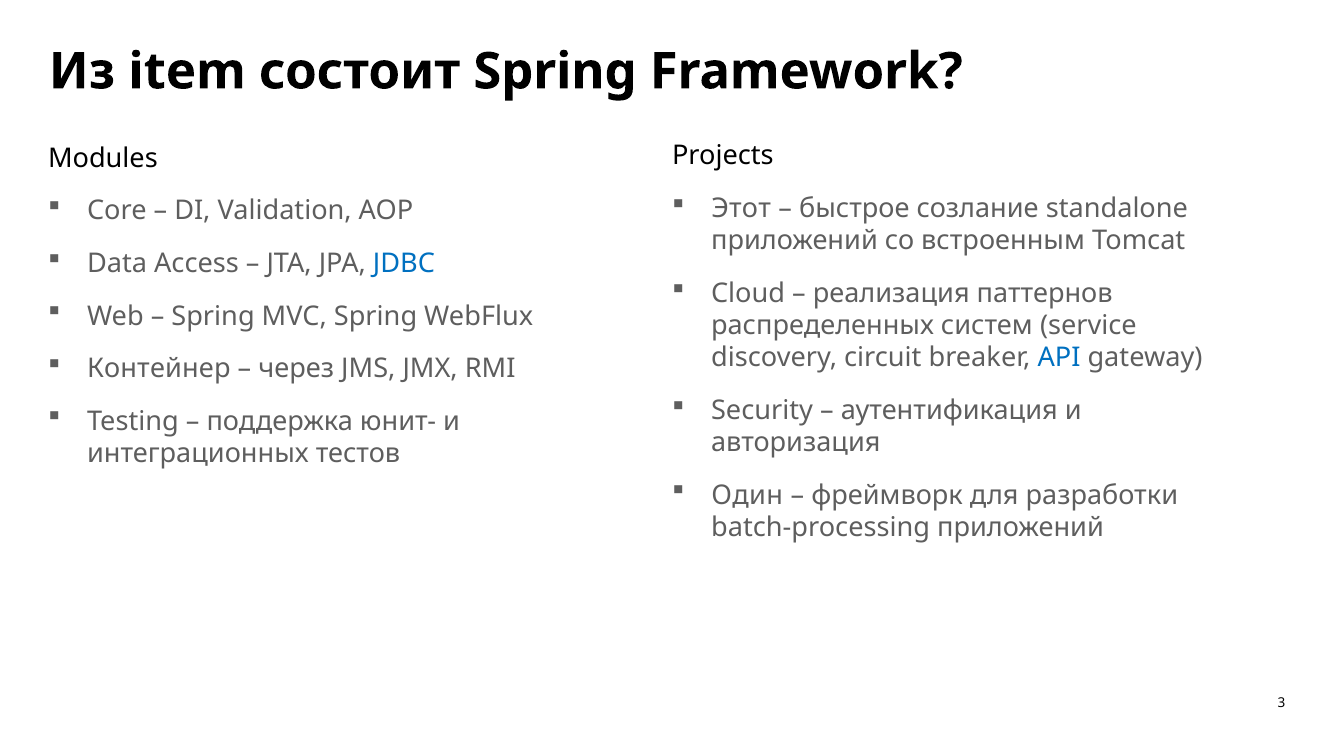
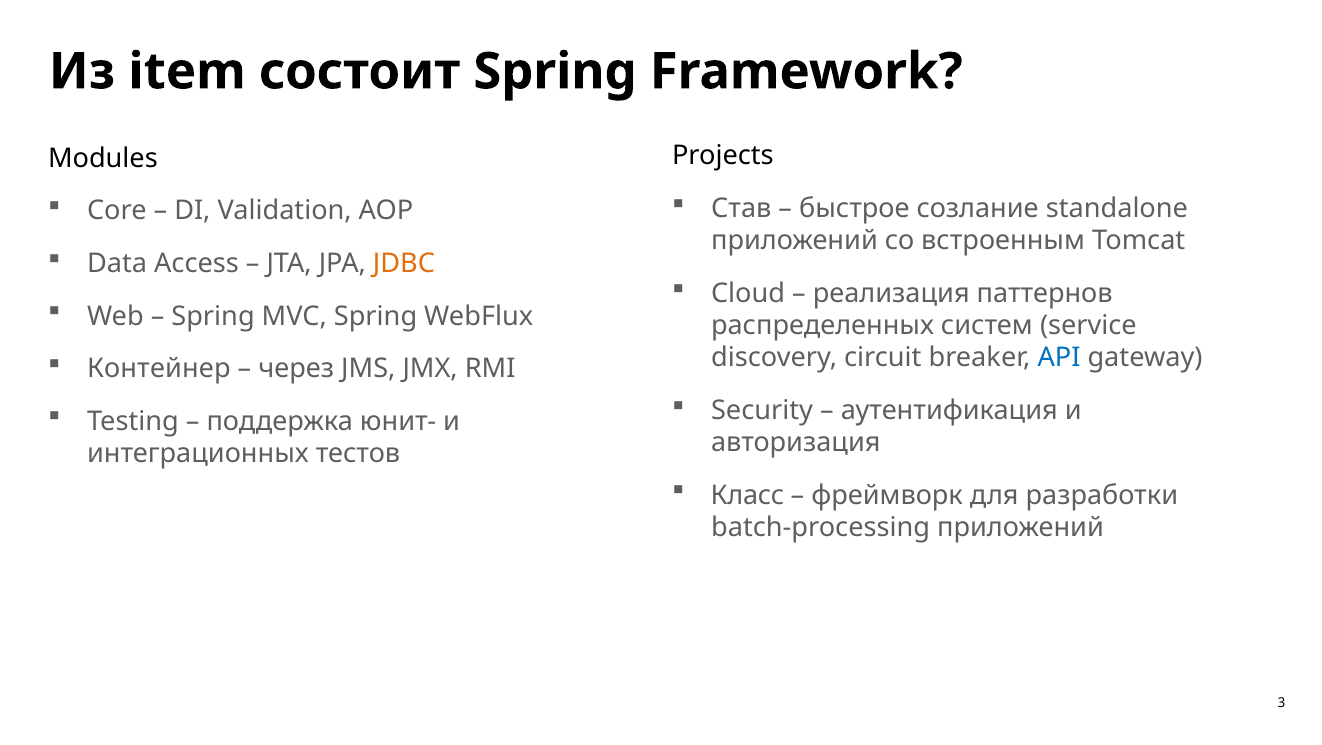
Этот: Этот -> Став
JDBC colour: blue -> orange
Один: Один -> Класс
